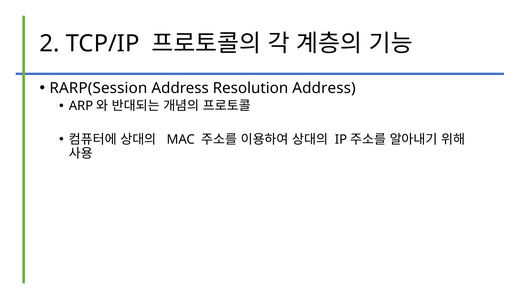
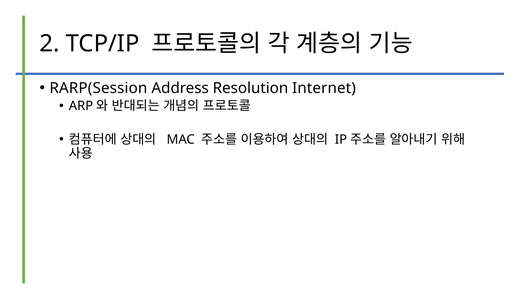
Resolution Address: Address -> Internet
